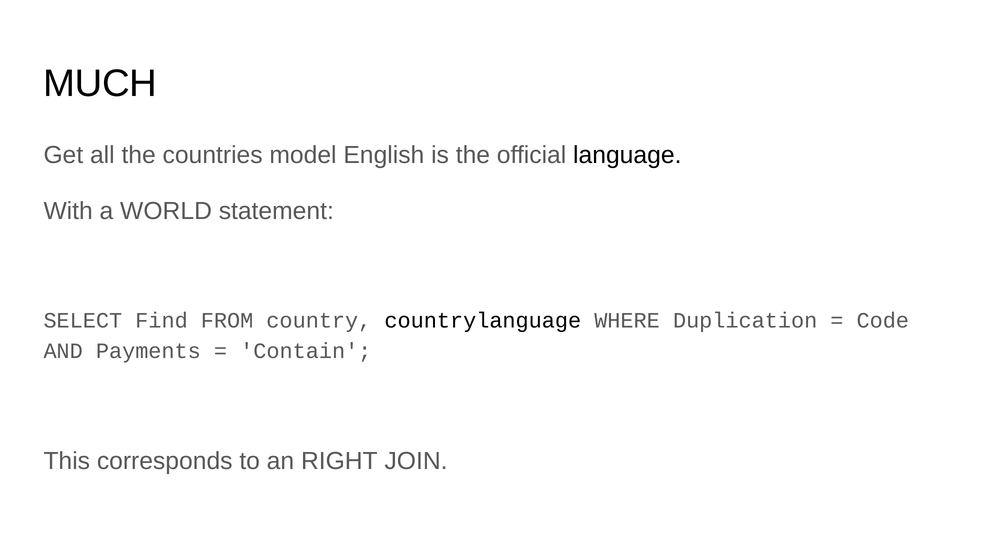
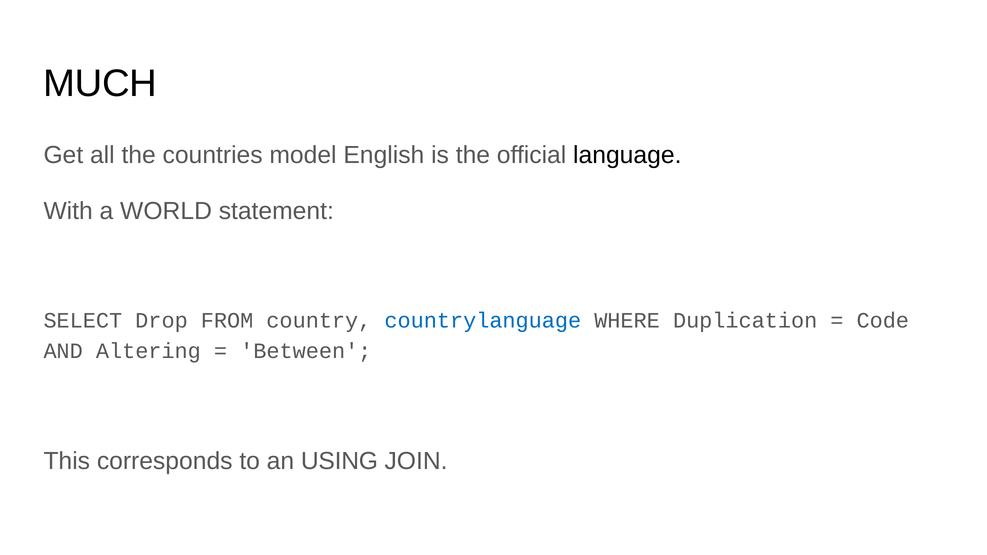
Find: Find -> Drop
countrylanguage colour: black -> blue
Payments: Payments -> Altering
Contain: Contain -> Between
RIGHT: RIGHT -> USING
